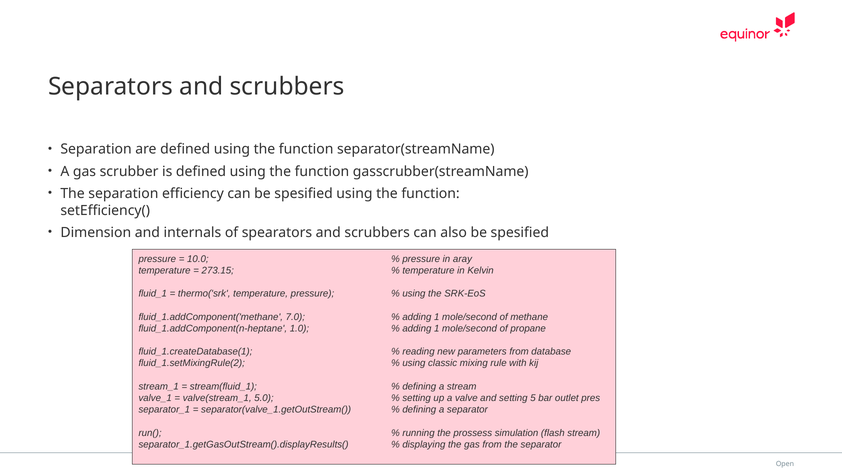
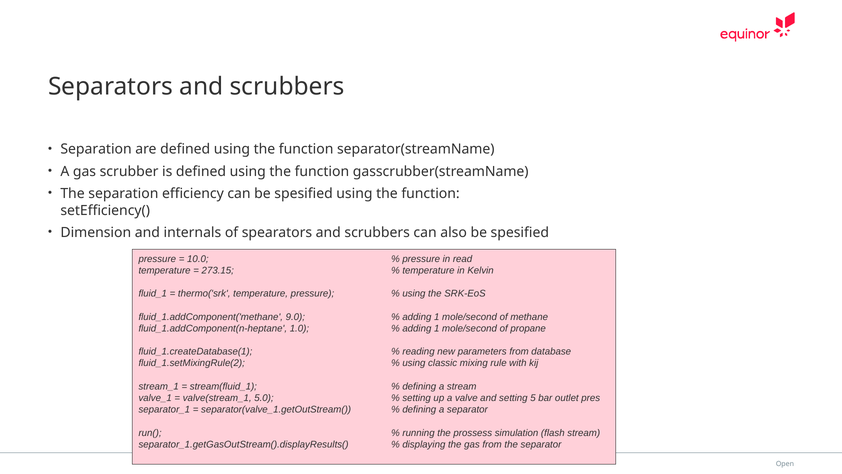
aray: aray -> read
7.0: 7.0 -> 9.0
